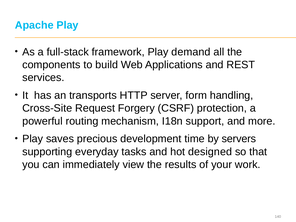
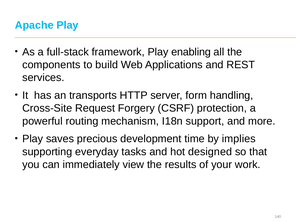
demand: demand -> enabling
servers: servers -> implies
